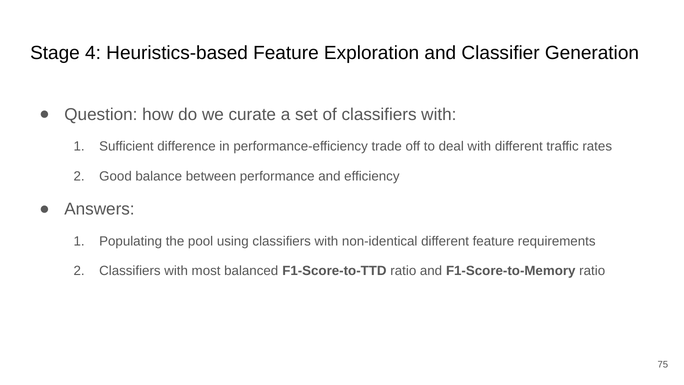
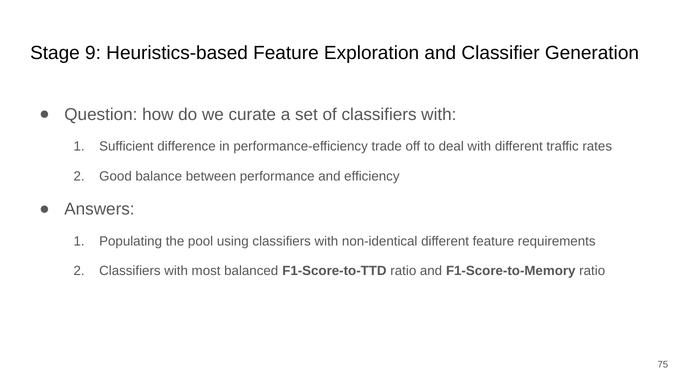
4: 4 -> 9
